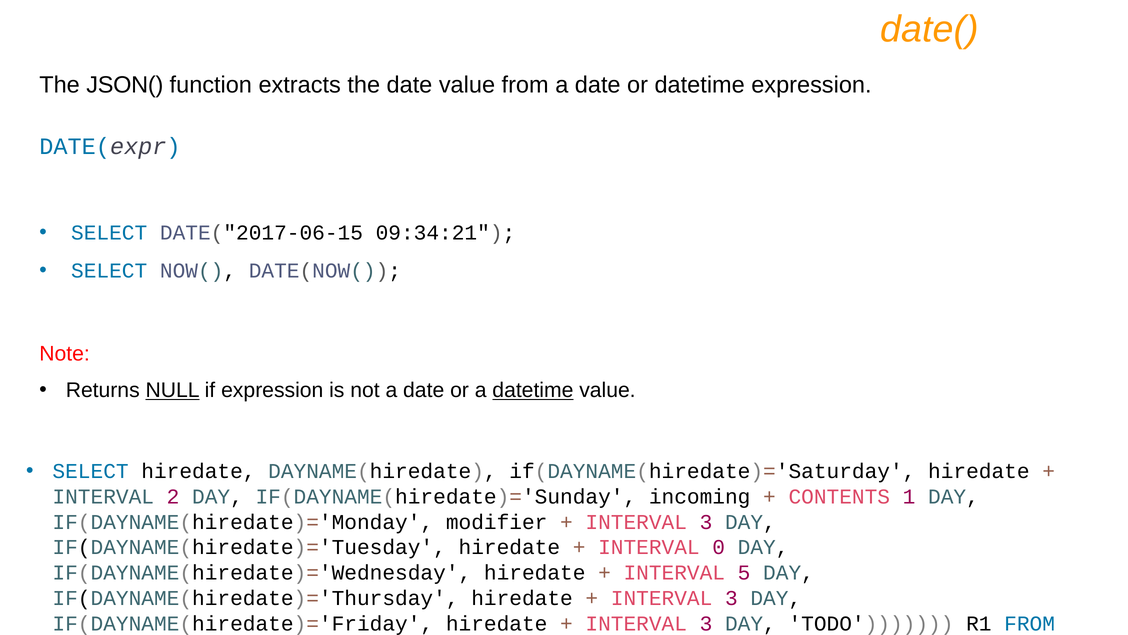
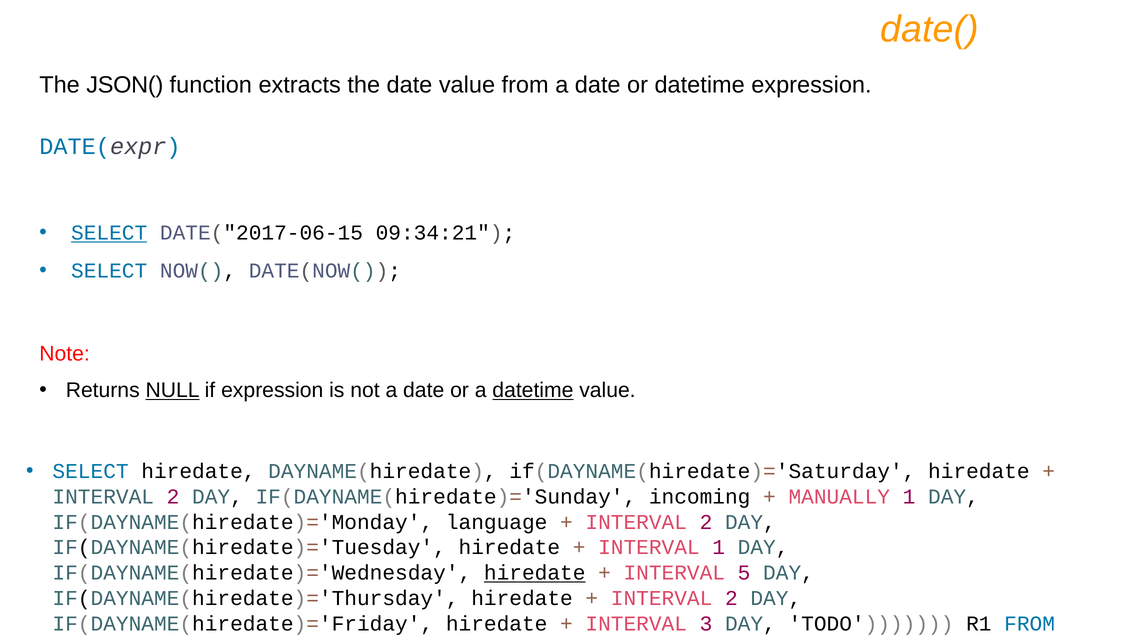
SELECT at (109, 233) underline: none -> present
CONTENTS: CONTENTS -> MANUALLY
modifier: modifier -> language
3 at (706, 522): 3 -> 2
INTERVAL 0: 0 -> 1
hiredate at (535, 572) underline: none -> present
3 at (731, 598): 3 -> 2
